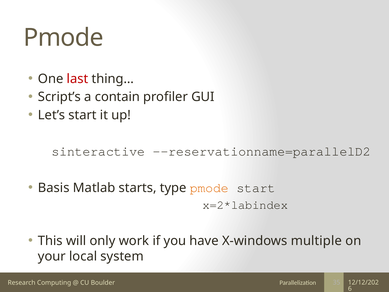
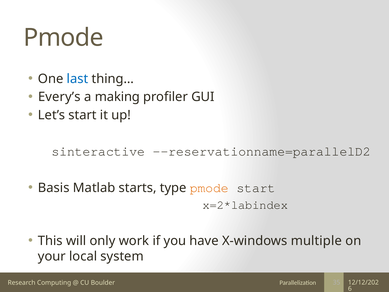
last colour: red -> blue
Script’s: Script’s -> Every’s
contain: contain -> making
